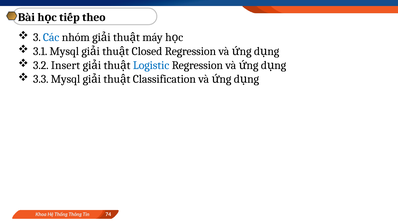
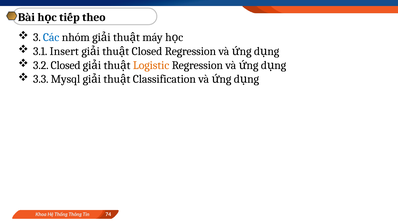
3.1 Mysql: Mysql -> Insert
3.2 Insert: Insert -> Closed
Logistic colour: blue -> orange
